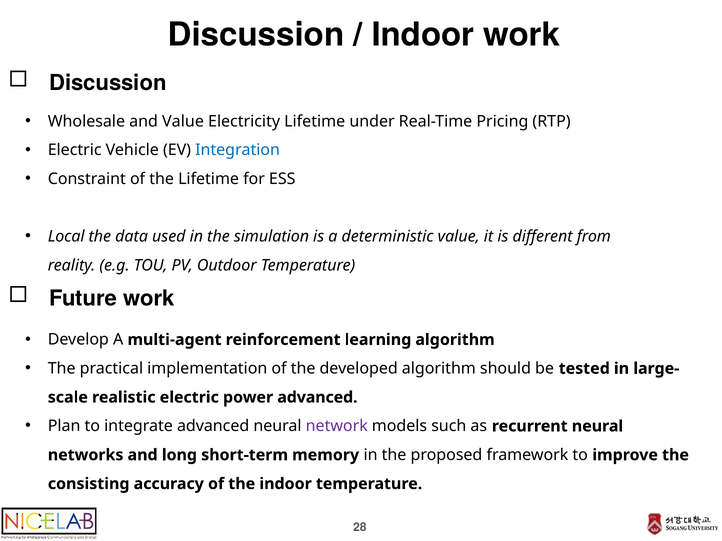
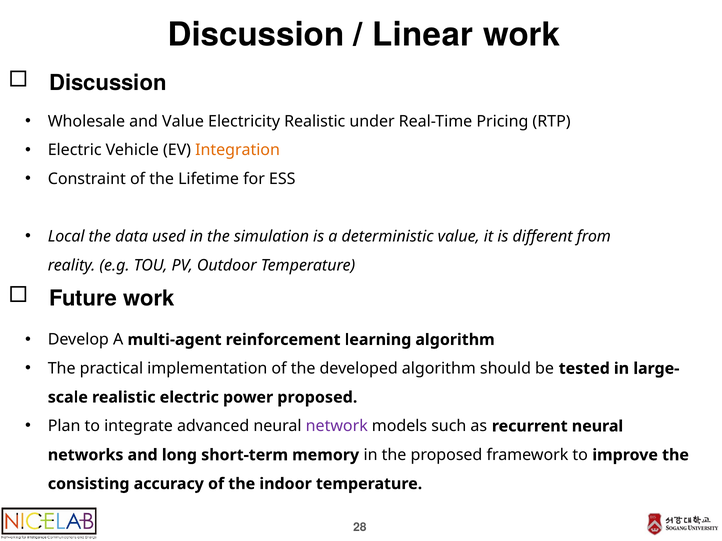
Indoor at (423, 35): Indoor -> Linear
Electricity Lifetime: Lifetime -> Realistic
Integration colour: blue -> orange
power advanced: advanced -> proposed
